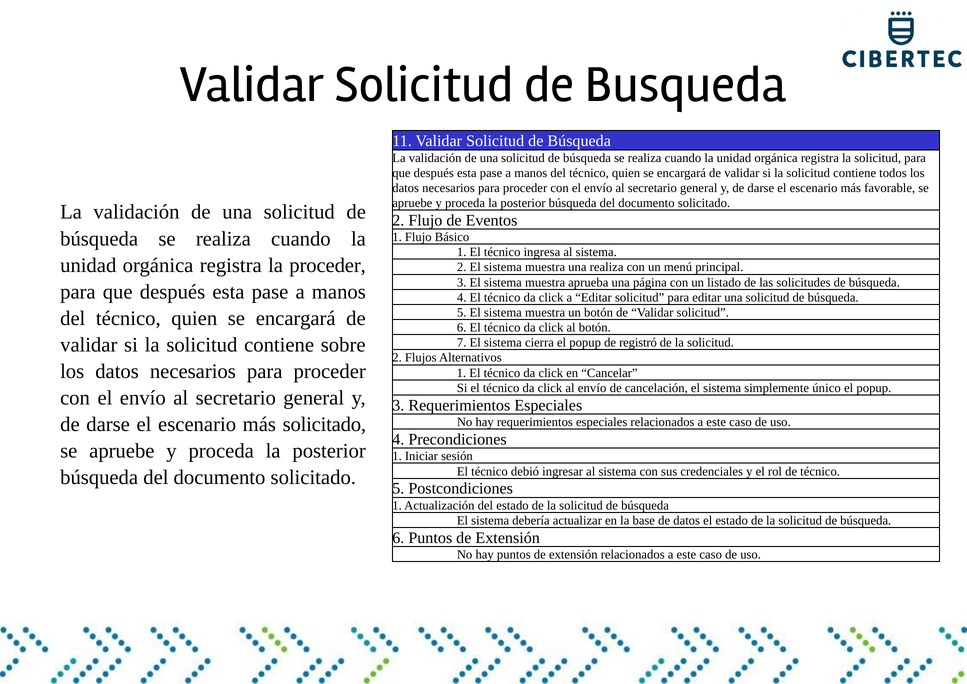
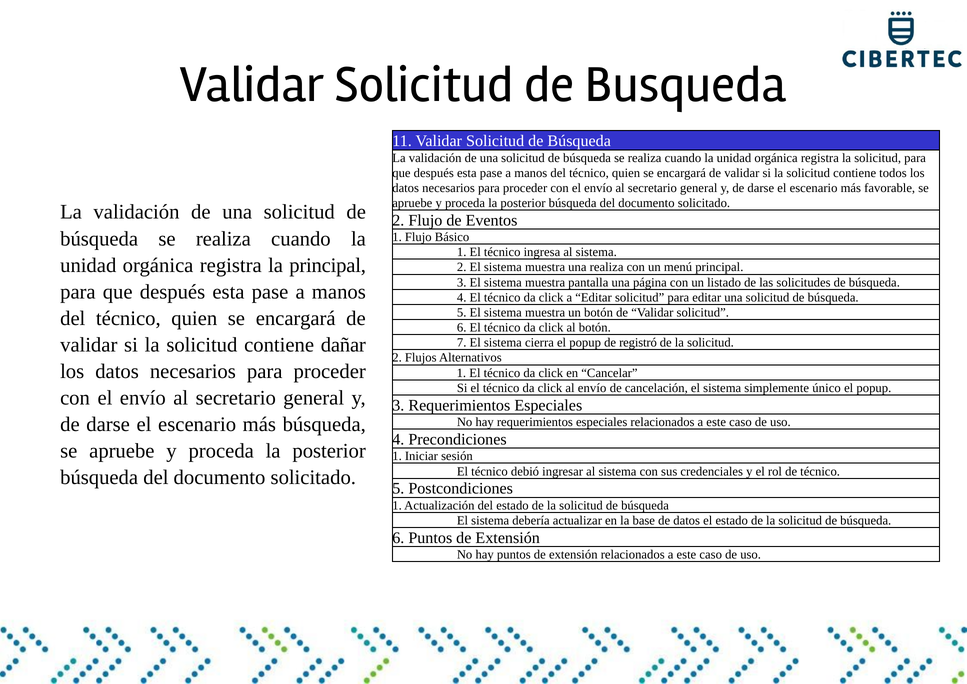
la proceder: proceder -> principal
aprueba: aprueba -> pantalla
sobre: sobre -> dañar
más solicitado: solicitado -> búsqueda
